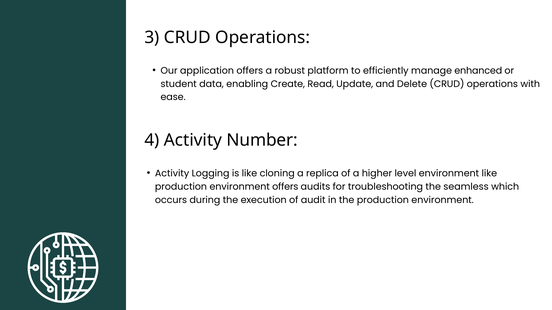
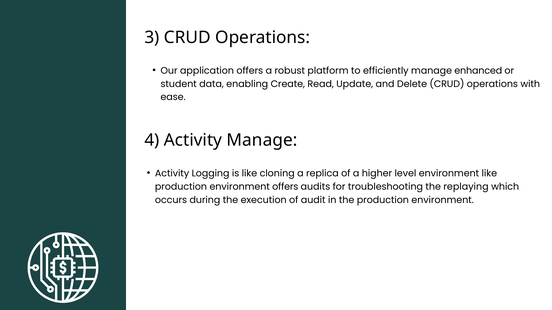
Activity Number: Number -> Manage
seamless: seamless -> replaying
